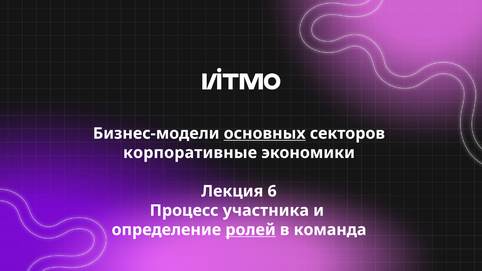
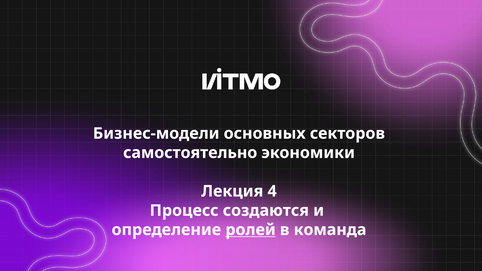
основных underline: present -> none
корпоративные: корпоративные -> самостоятельно
6: 6 -> 4
участника: участника -> создаются
